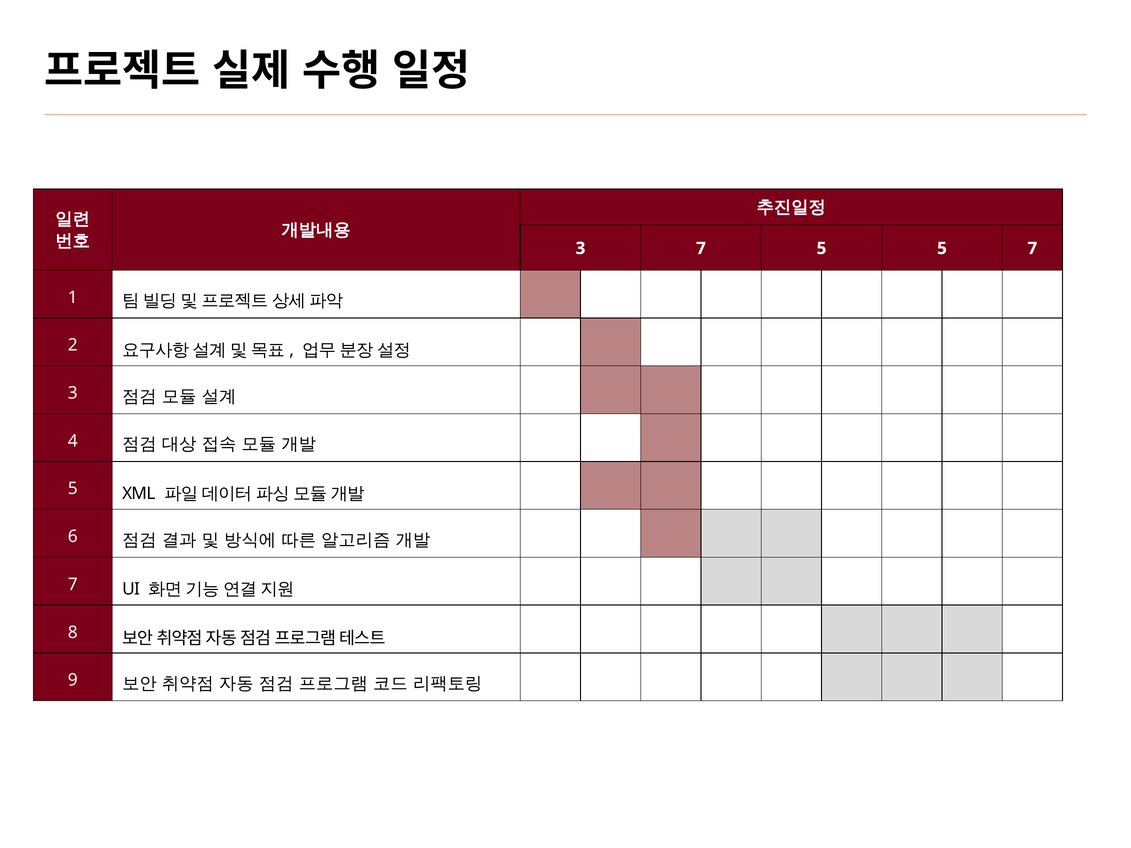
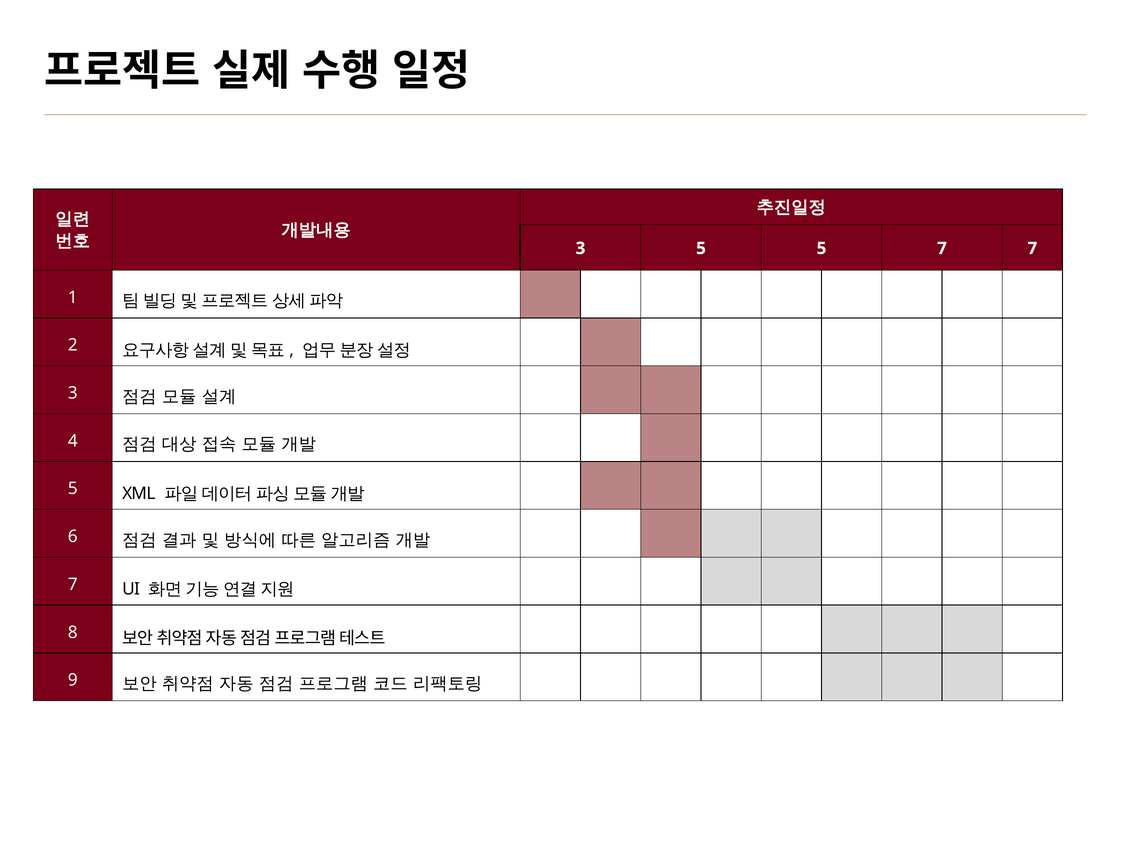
3 7: 7 -> 5
5 5: 5 -> 7
